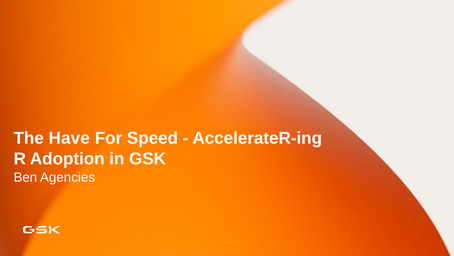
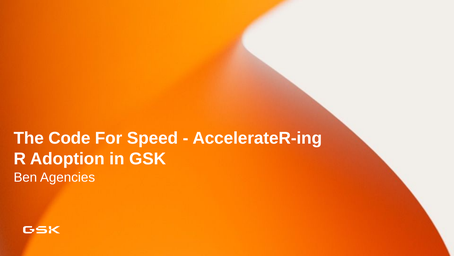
Have: Have -> Code
